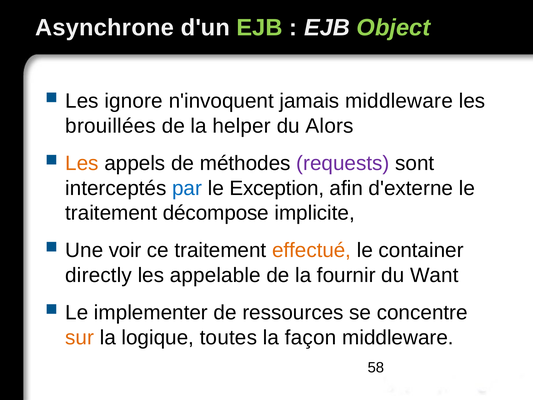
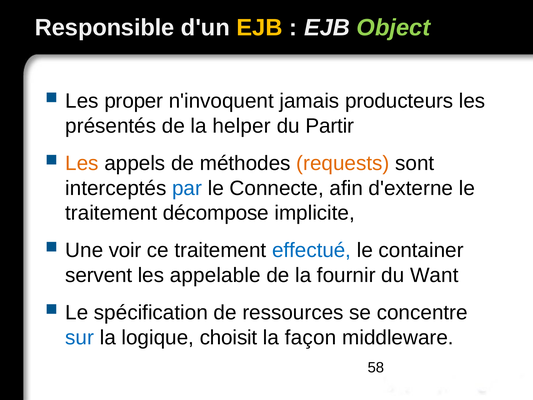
Asynchrone: Asynchrone -> Responsible
EJB at (260, 28) colour: light green -> yellow
ignore: ignore -> proper
jamais middleware: middleware -> producteurs
brouillées: brouillées -> présentés
Alors: Alors -> Partir
requests colour: purple -> orange
Exception: Exception -> Connecte
effectué colour: orange -> blue
directly: directly -> servent
implementer: implementer -> spécification
sur colour: orange -> blue
toutes: toutes -> choisit
